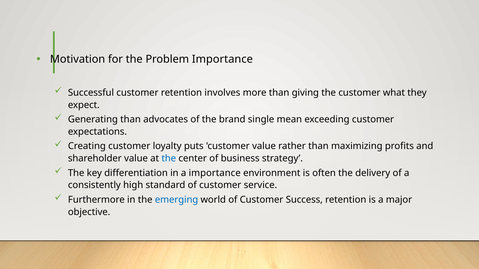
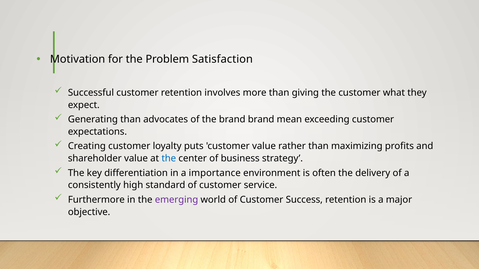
Problem Importance: Importance -> Satisfaction
brand single: single -> brand
emerging colour: blue -> purple
